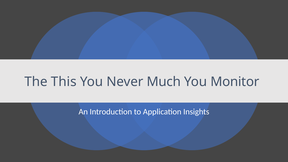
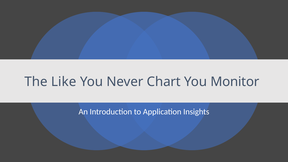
This: This -> Like
Much: Much -> Chart
